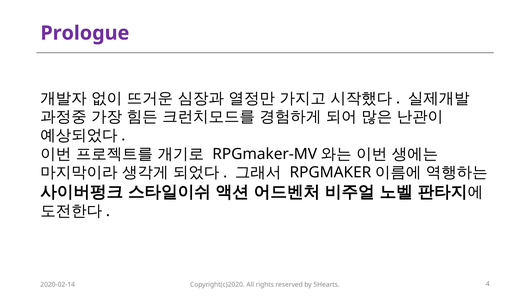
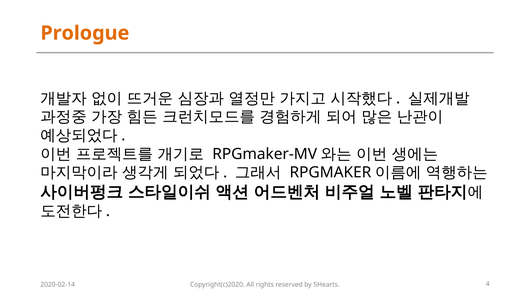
Prologue colour: purple -> orange
